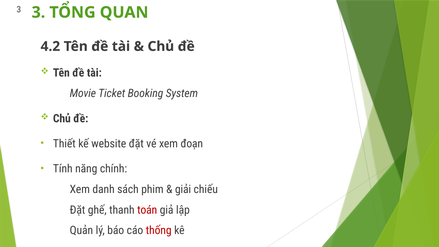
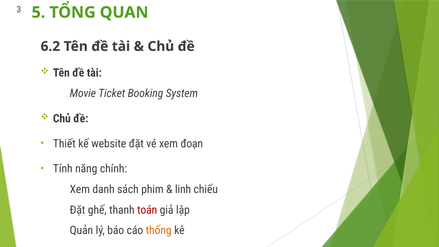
3 3: 3 -> 5
4.2: 4.2 -> 6.2
giải: giải -> linh
thống colour: red -> orange
